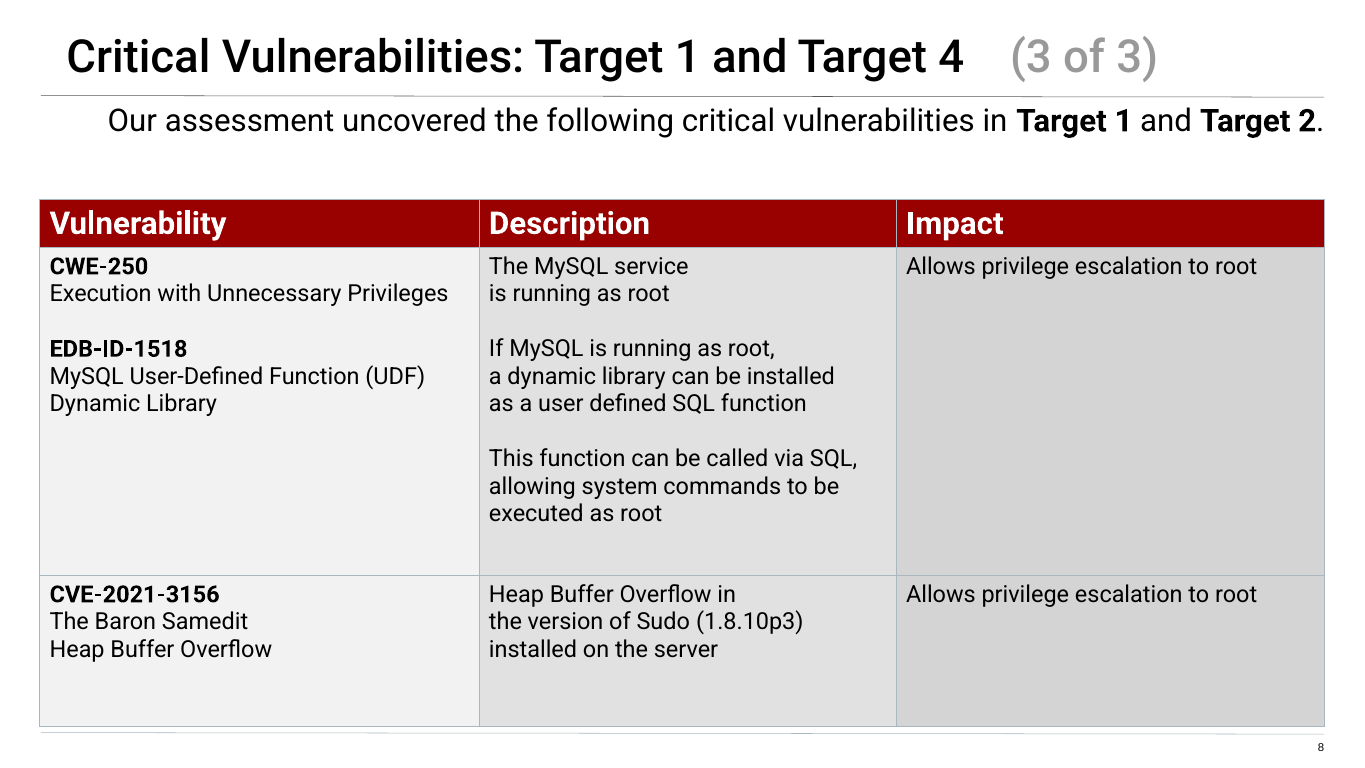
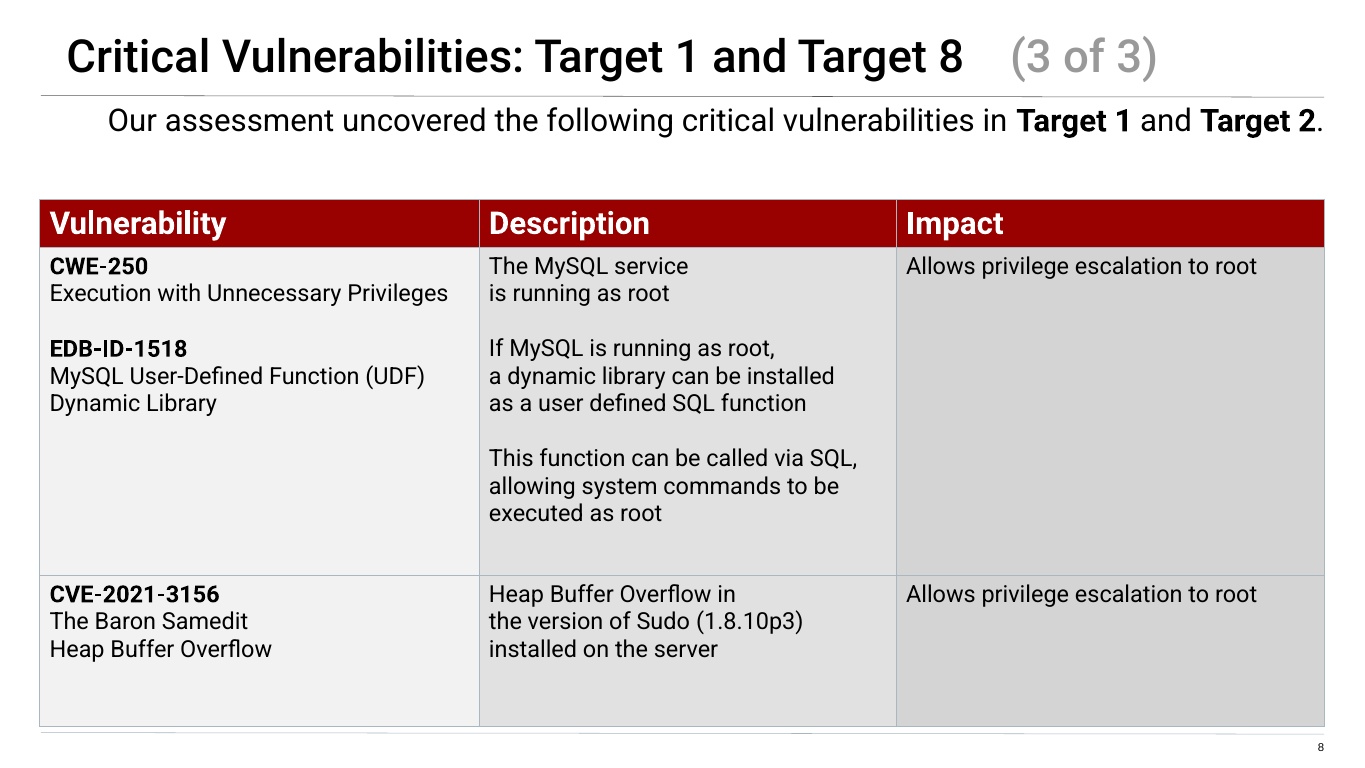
Target 4: 4 -> 8
